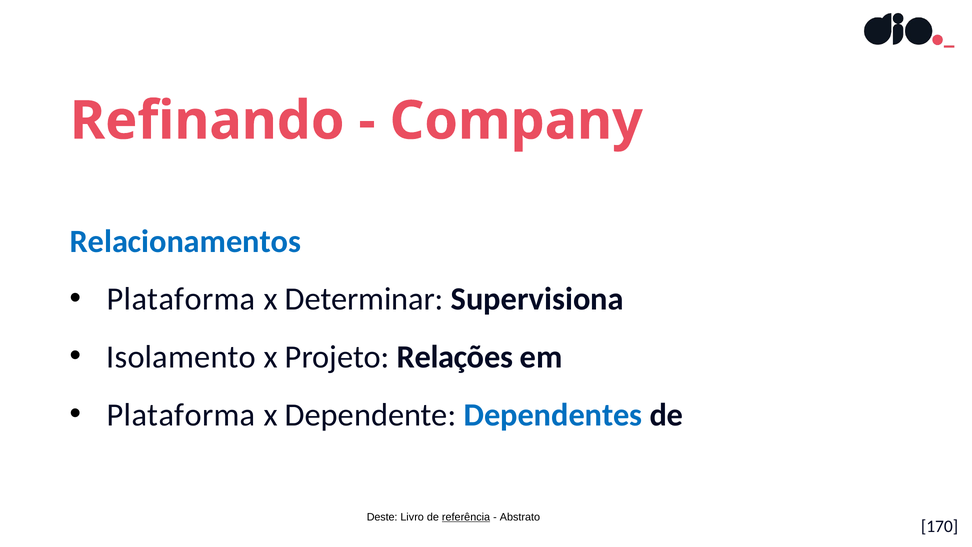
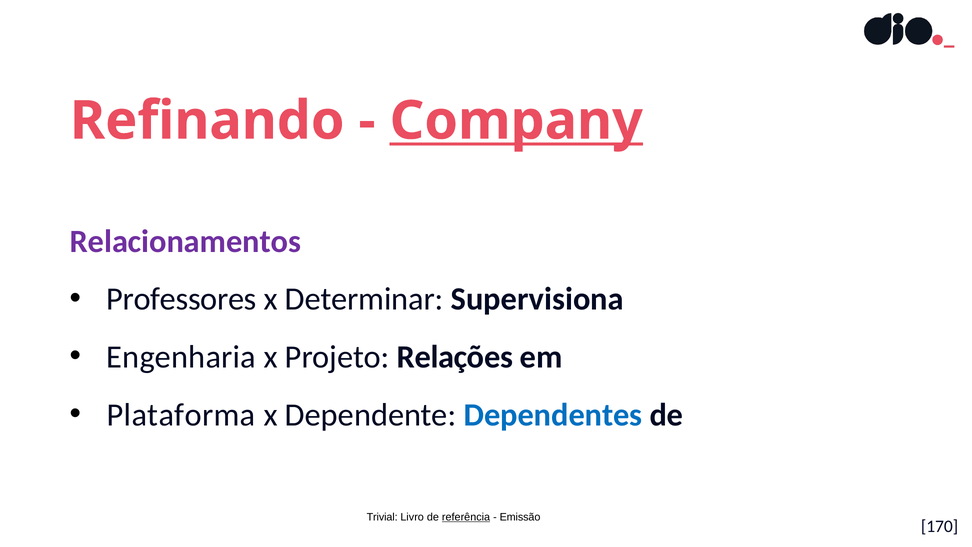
Company underline: none -> present
Relacionamentos colour: blue -> purple
Plataforma at (181, 299): Plataforma -> Professores
Isolamento: Isolamento -> Engenharia
Deste: Deste -> Trivial
Abstrato: Abstrato -> Emissão
